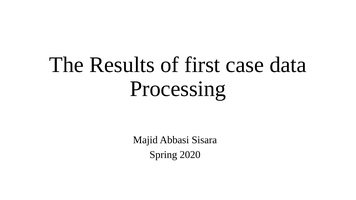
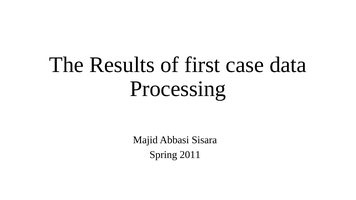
2020: 2020 -> 2011
